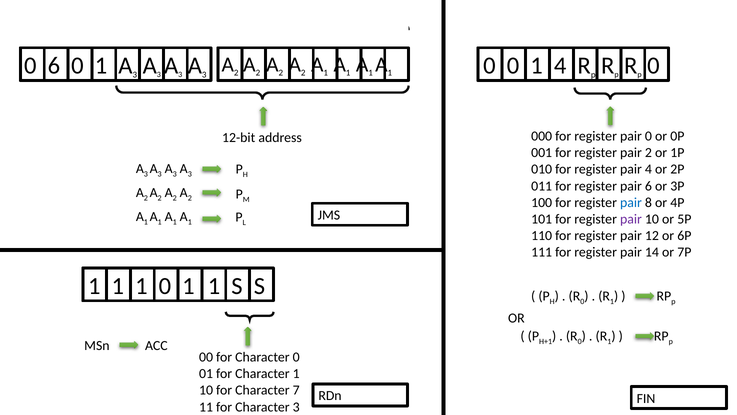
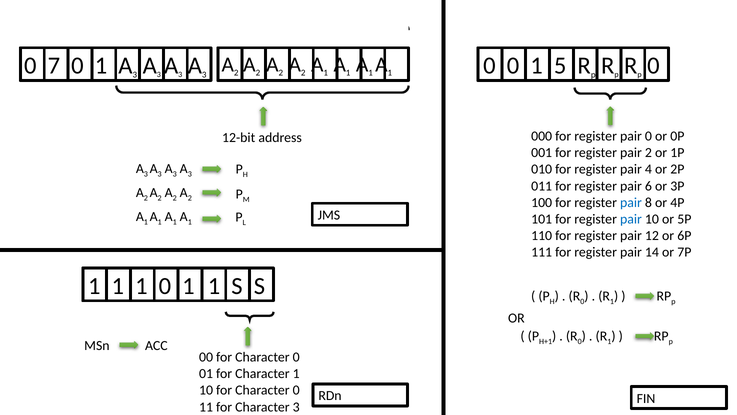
0 6: 6 -> 7
1 4: 4 -> 5
pair at (631, 219) colour: purple -> blue
10 for Character 7: 7 -> 0
